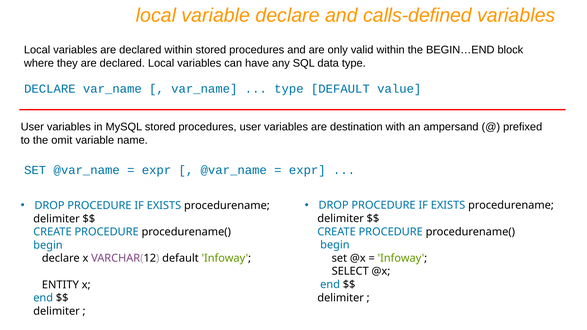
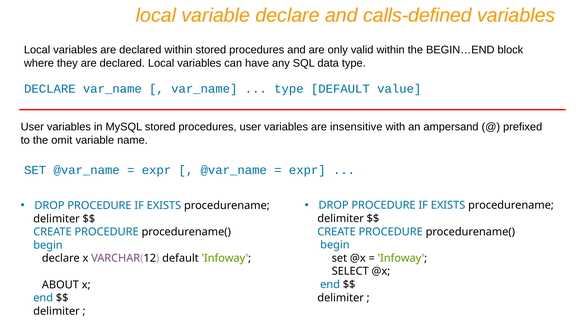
destination: destination -> insensitive
ENTITY: ENTITY -> ABOUT
